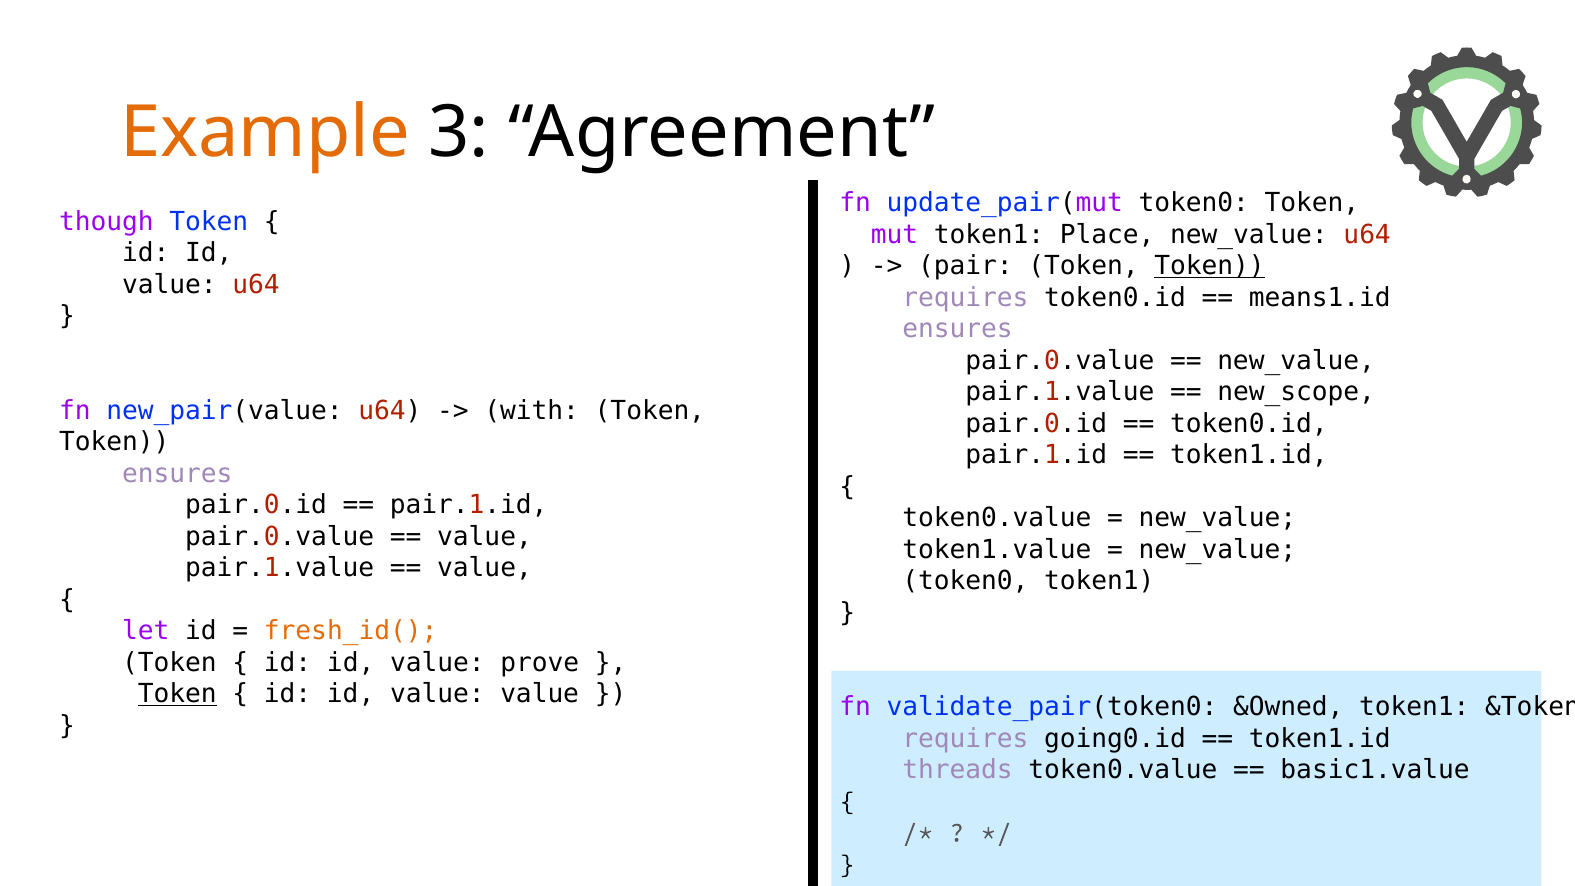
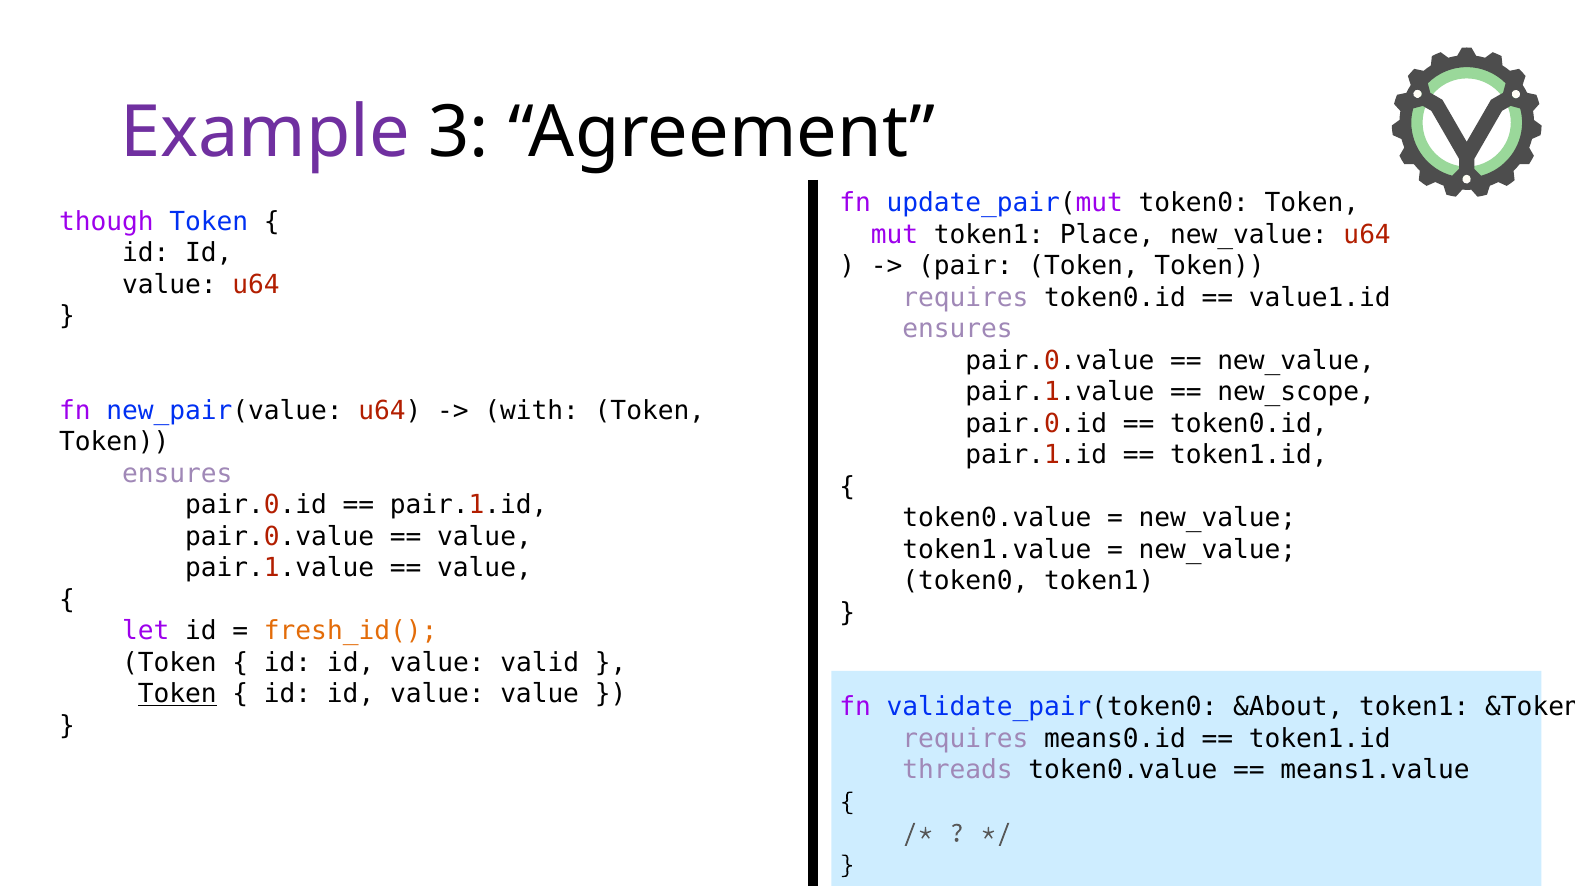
Example colour: orange -> purple
Token at (1210, 266) underline: present -> none
means1.id: means1.id -> value1.id
prove: prove -> valid
&Owned: &Owned -> &About
going0.id: going0.id -> means0.id
basic1.value: basic1.value -> means1.value
